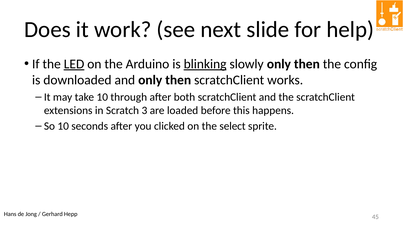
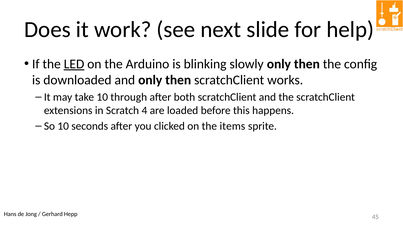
blinking underline: present -> none
3: 3 -> 4
select: select -> items
